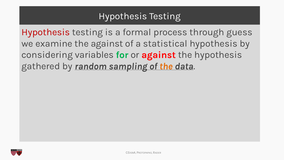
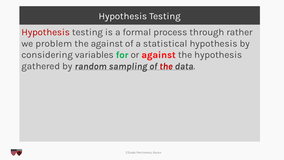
guess: guess -> rather
examine: examine -> problem
the at (166, 66) colour: orange -> red
